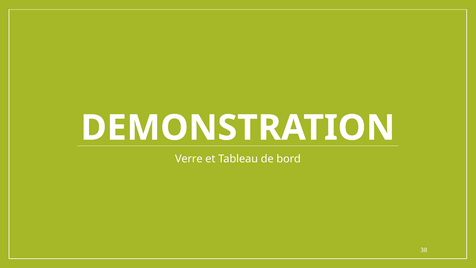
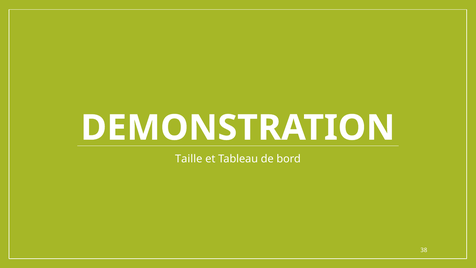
Verre: Verre -> Taille
